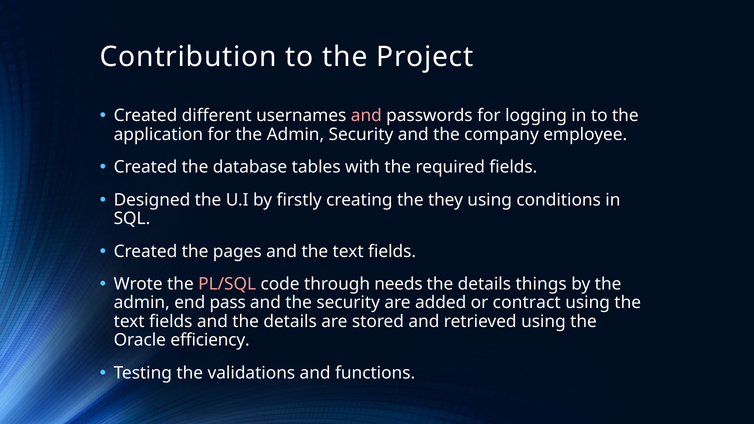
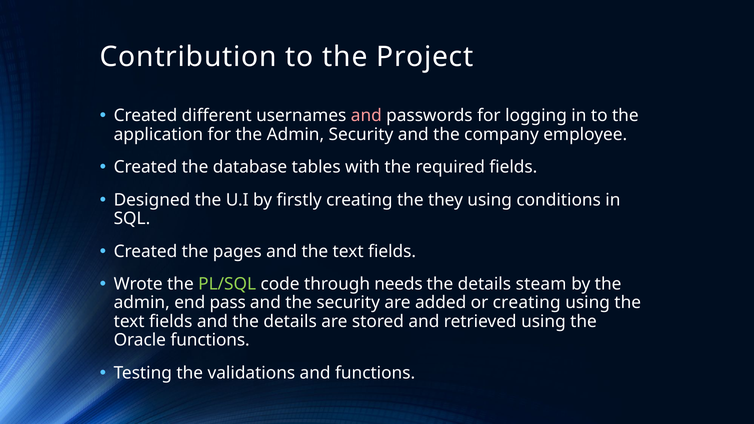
PL/SQL colour: pink -> light green
things: things -> steam
or contract: contract -> creating
Oracle efficiency: efficiency -> functions
